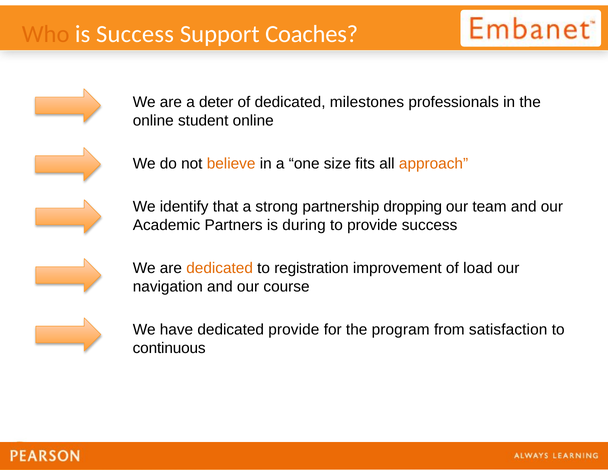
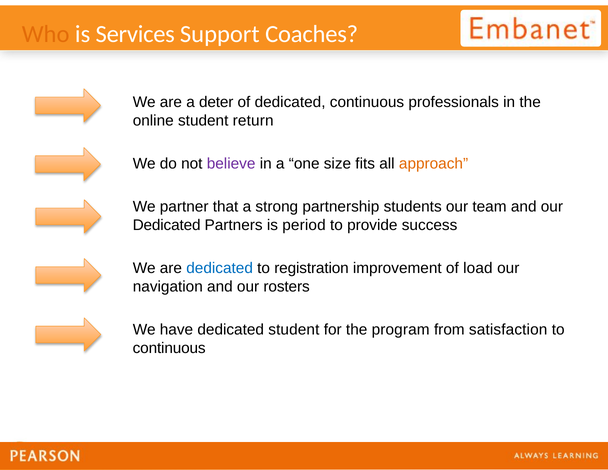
is Success: Success -> Services
dedicated milestones: milestones -> continuous
student online: online -> return
believe colour: orange -> purple
identify: identify -> partner
dropping: dropping -> students
Academic at (167, 225): Academic -> Dedicated
during: during -> period
dedicated at (220, 268) colour: orange -> blue
course: course -> rosters
dedicated provide: provide -> student
